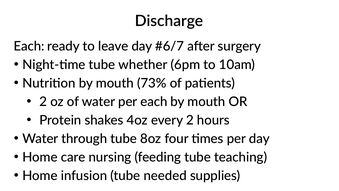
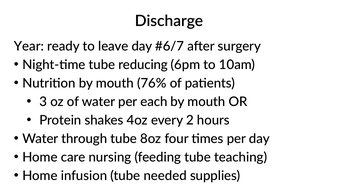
Each at (29, 46): Each -> Year
whether: whether -> reducing
73%: 73% -> 76%
2 at (43, 102): 2 -> 3
